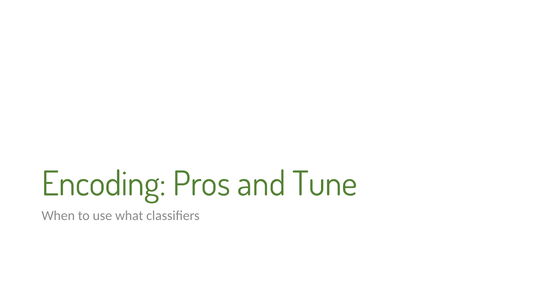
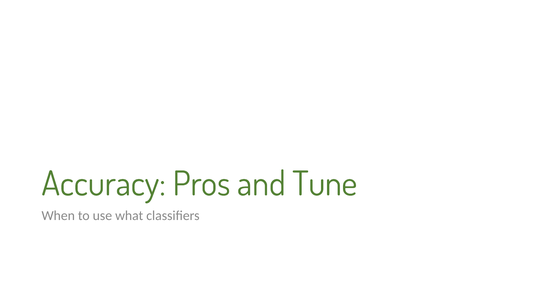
Encoding: Encoding -> Accuracy
